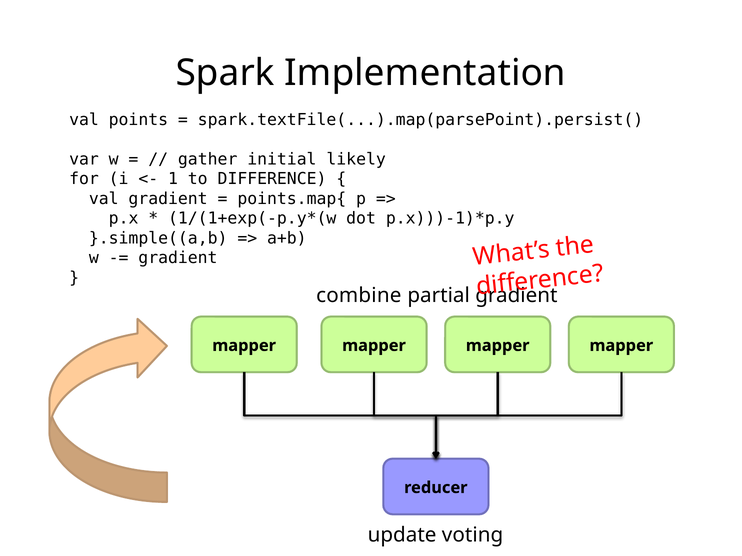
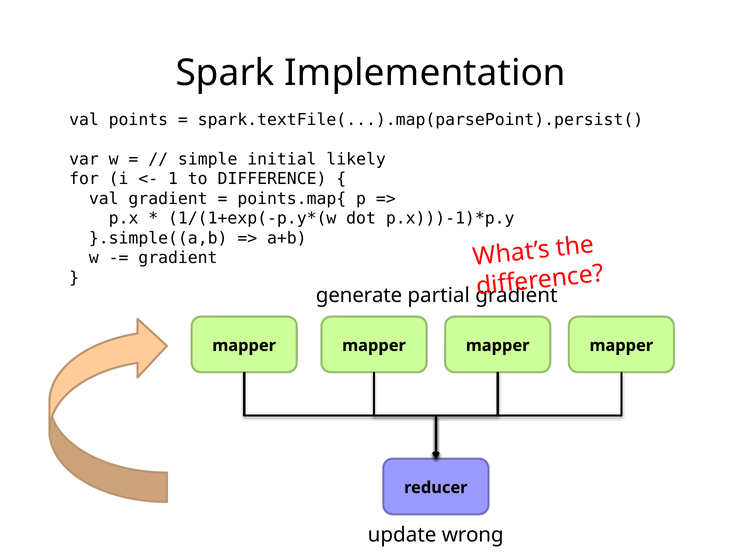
gather: gather -> simple
combine: combine -> generate
voting: voting -> wrong
